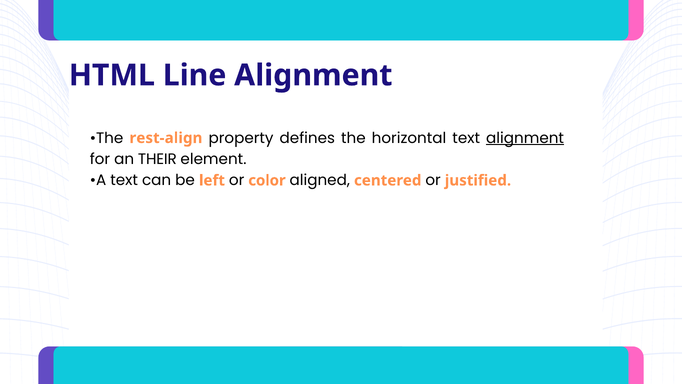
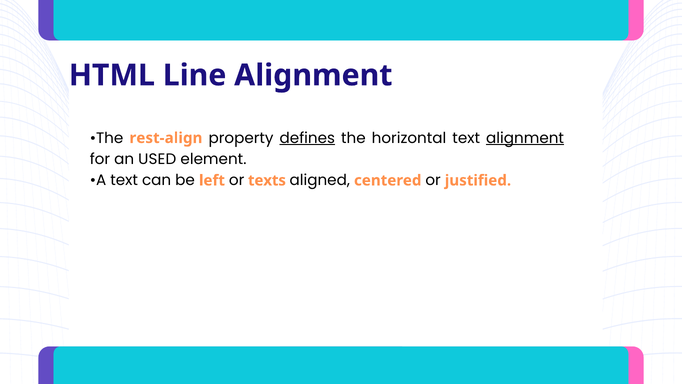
defines underline: none -> present
THEIR: THEIR -> USED
color: color -> texts
